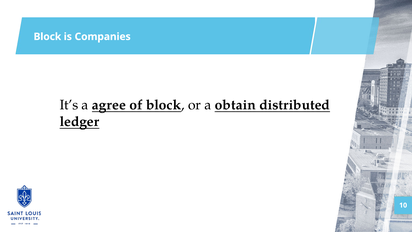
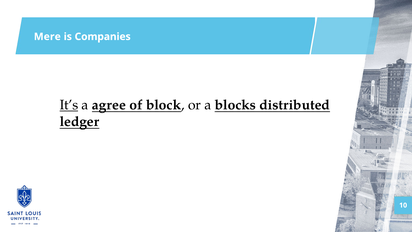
Block at (47, 37): Block -> Mere
It’s underline: none -> present
obtain: obtain -> blocks
